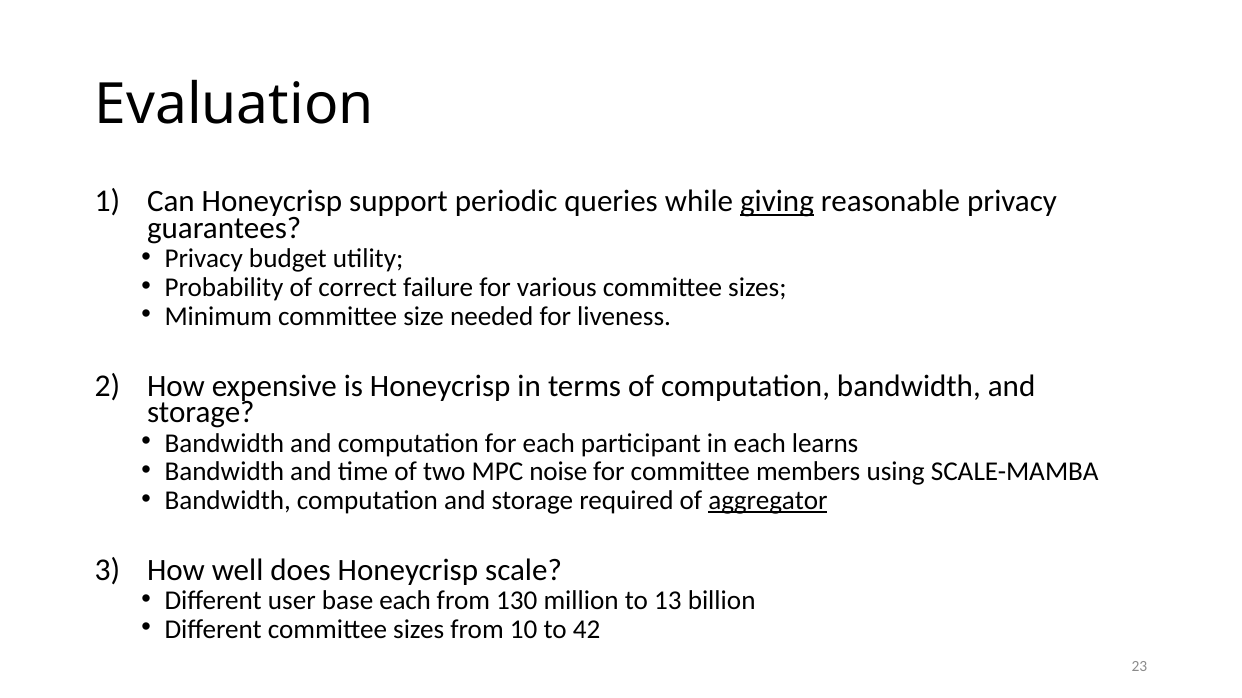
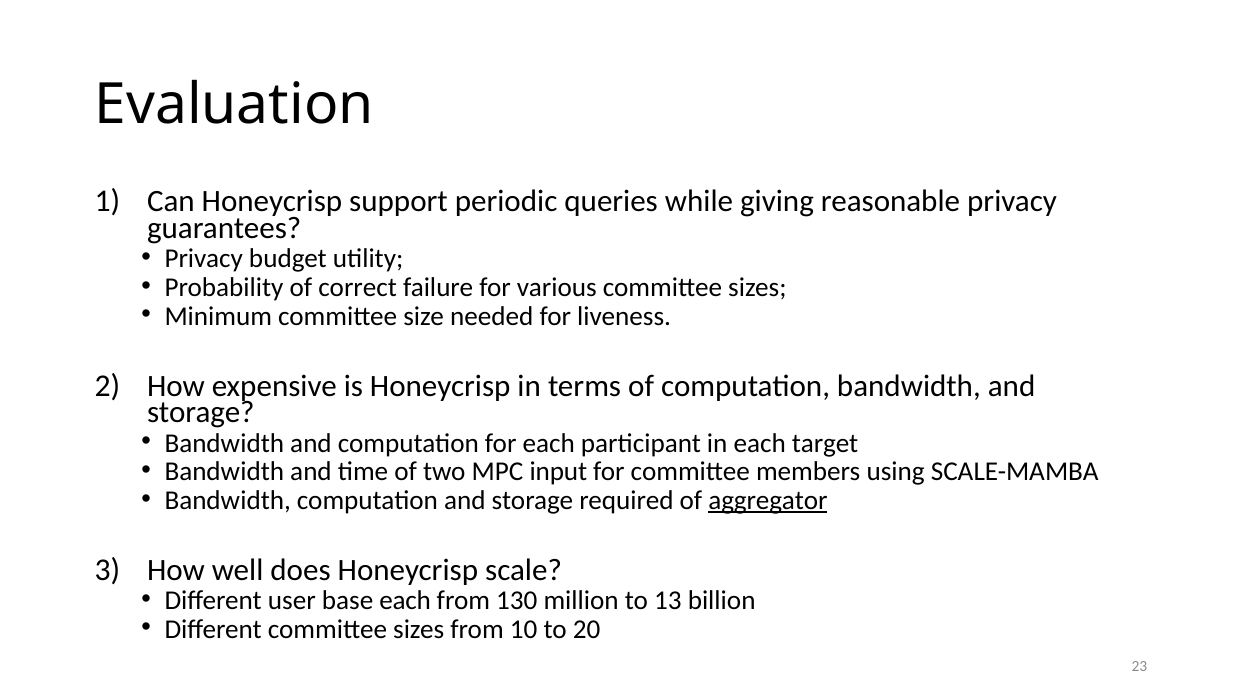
giving underline: present -> none
learns: learns -> target
noise: noise -> input
42: 42 -> 20
